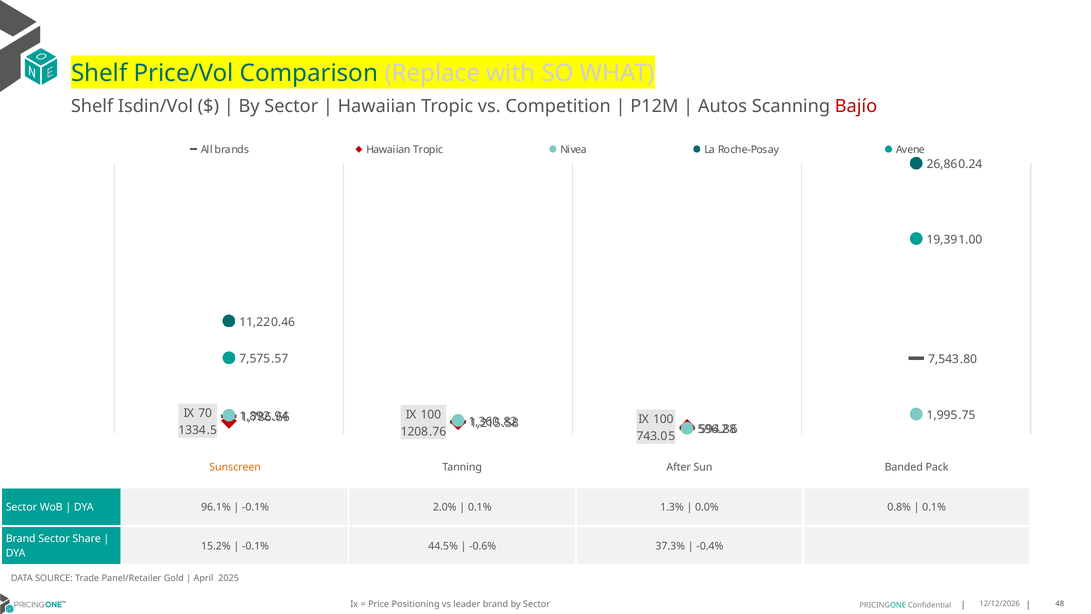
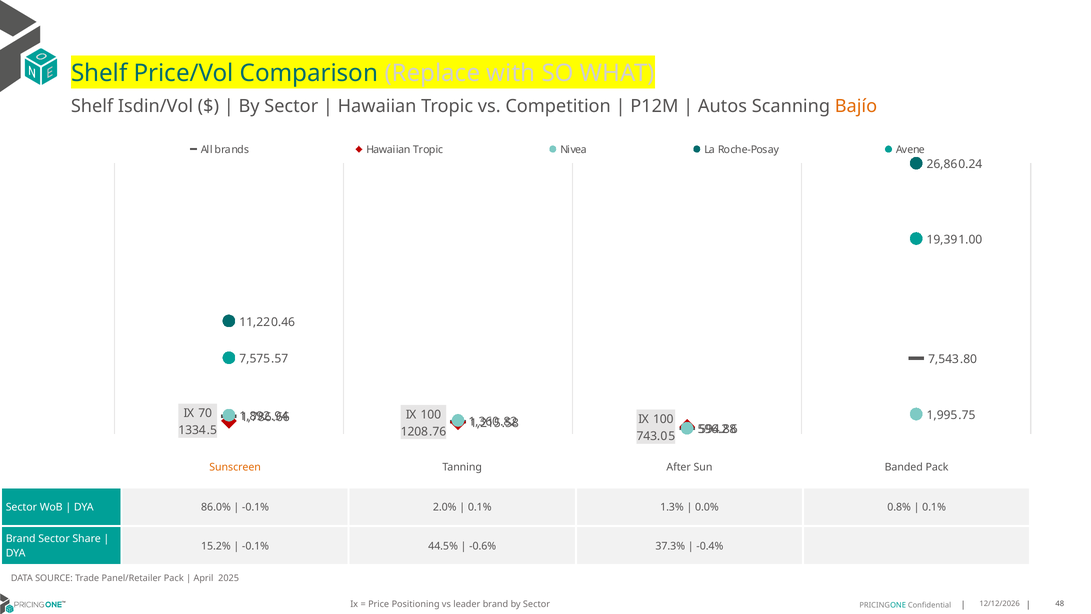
Bajío colour: red -> orange
96.1%: 96.1% -> 86.0%
Panel/Retailer Gold: Gold -> Pack
